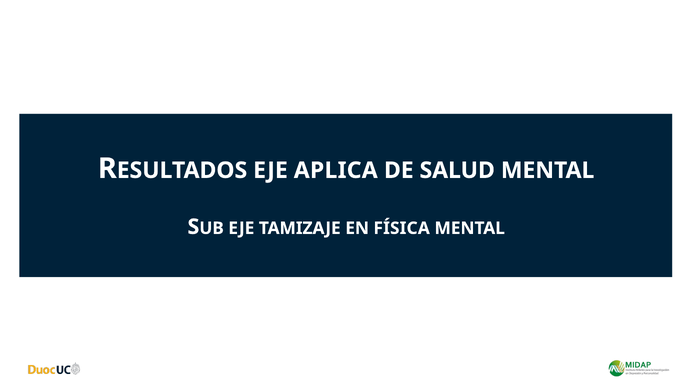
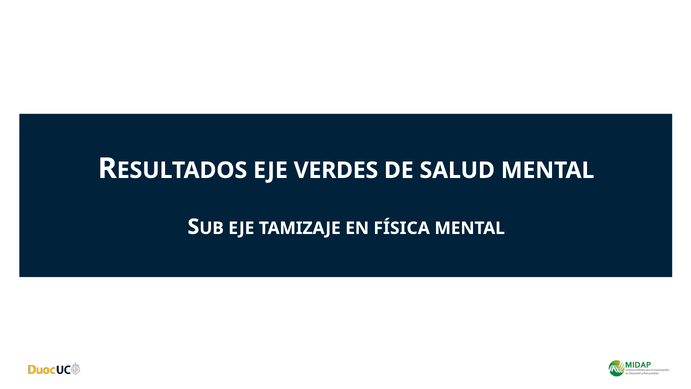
APLICA: APLICA -> VERDES
